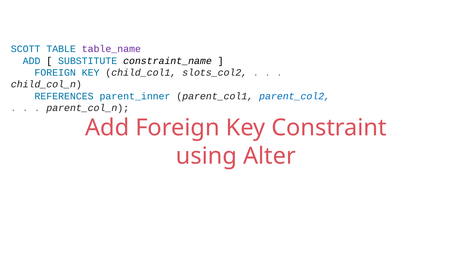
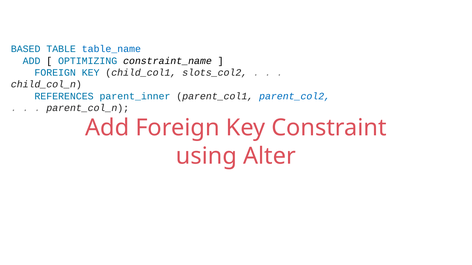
SCOTT: SCOTT -> BASED
table_name colour: purple -> blue
SUBSTITUTE: SUBSTITUTE -> OPTIMIZING
